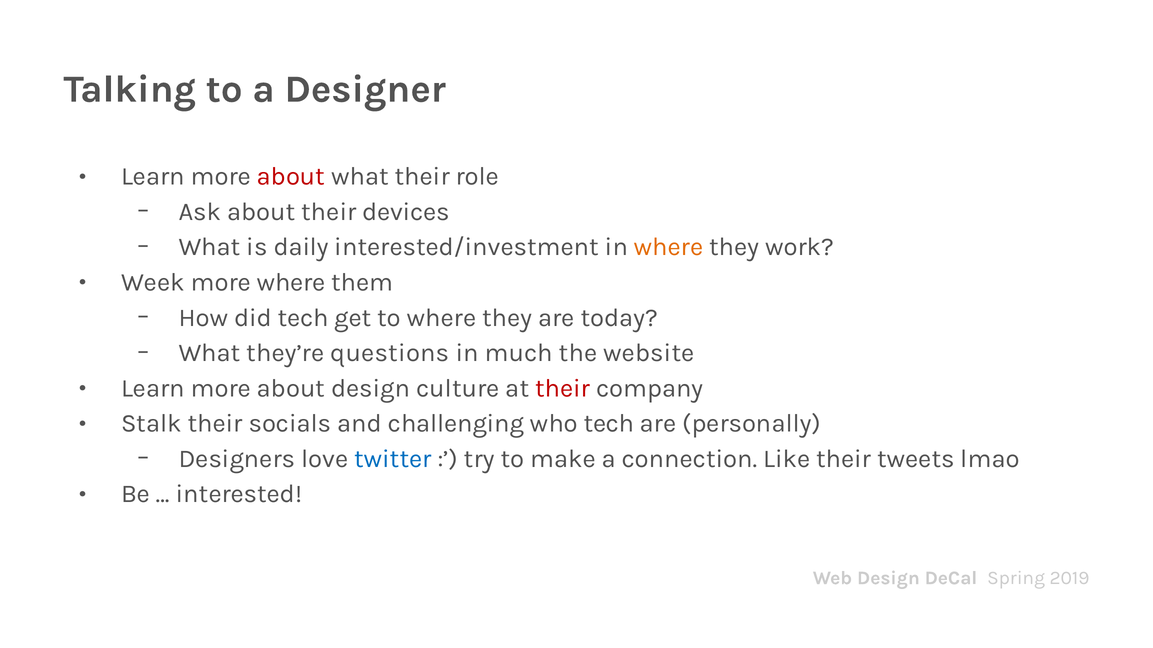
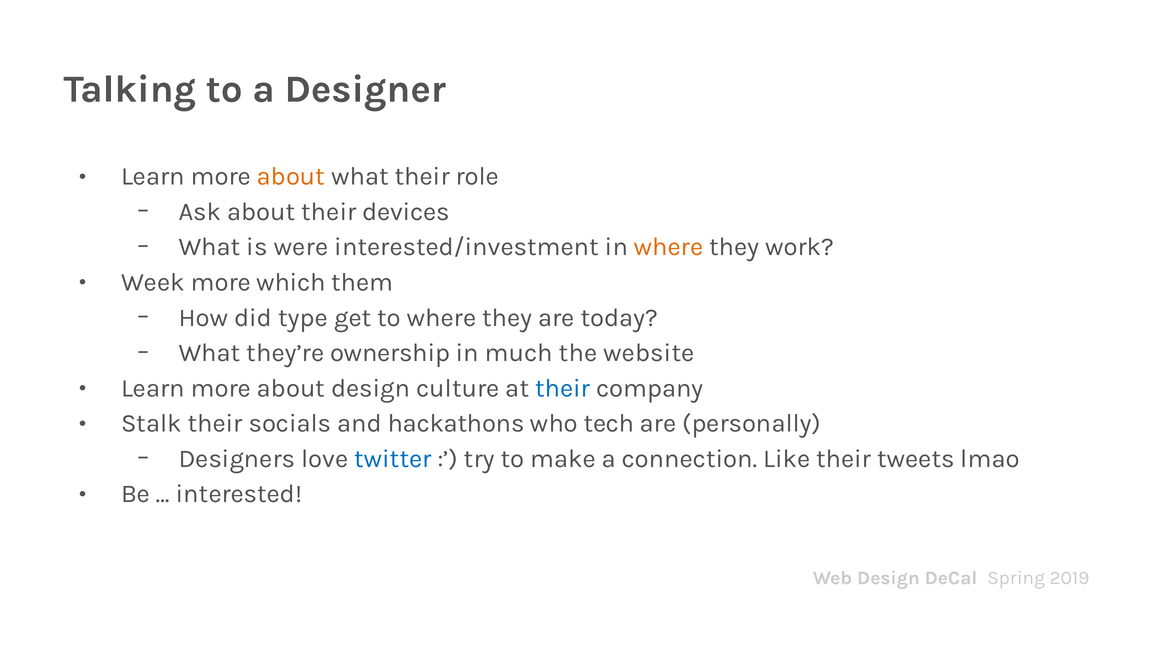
about at (291, 177) colour: red -> orange
daily: daily -> were
more where: where -> which
did tech: tech -> type
questions: questions -> ownership
their at (563, 389) colour: red -> blue
challenging: challenging -> hackathons
